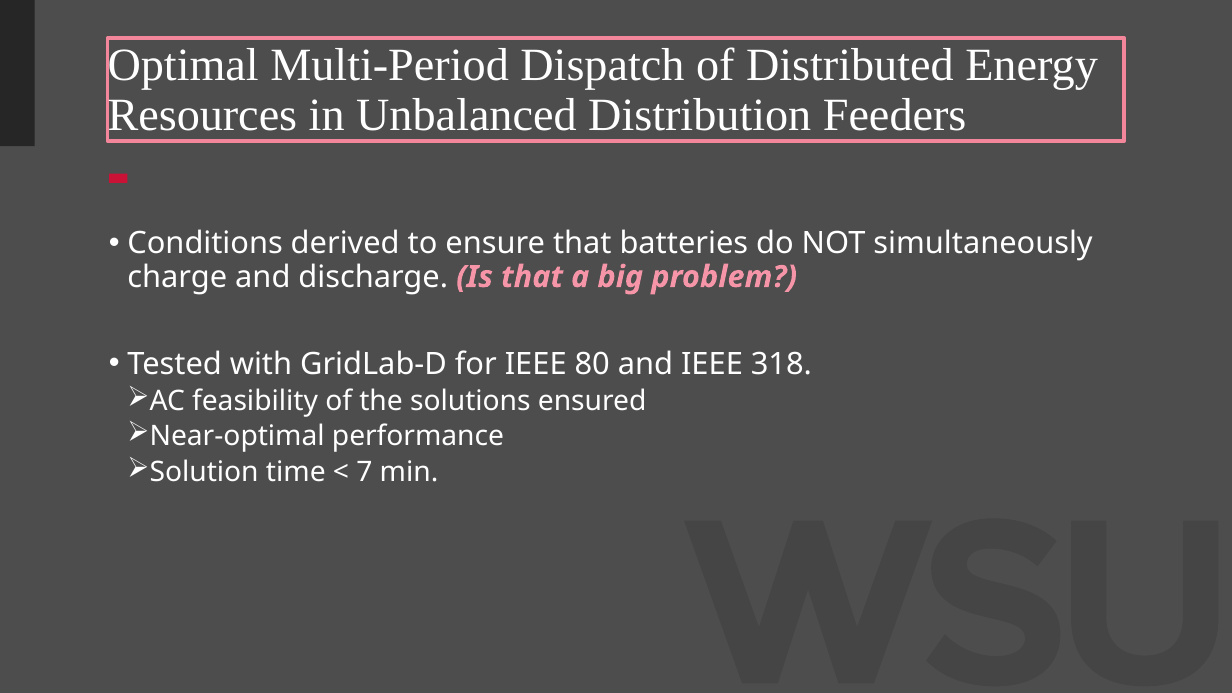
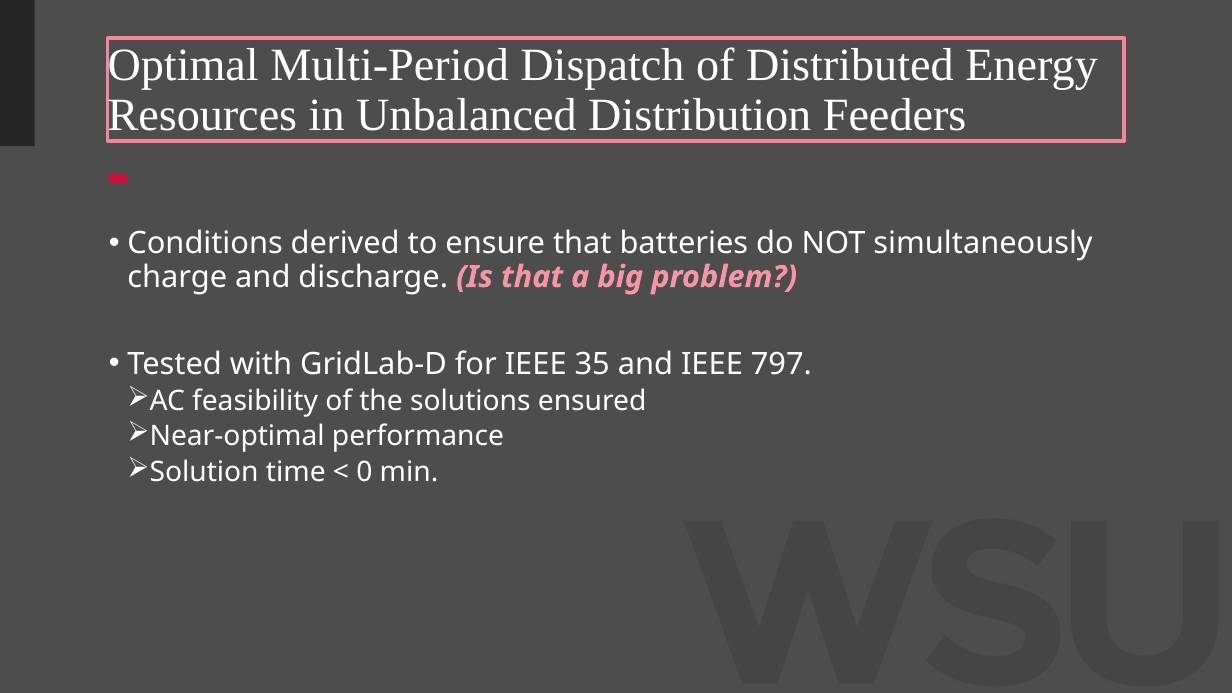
80: 80 -> 35
318: 318 -> 797
7: 7 -> 0
